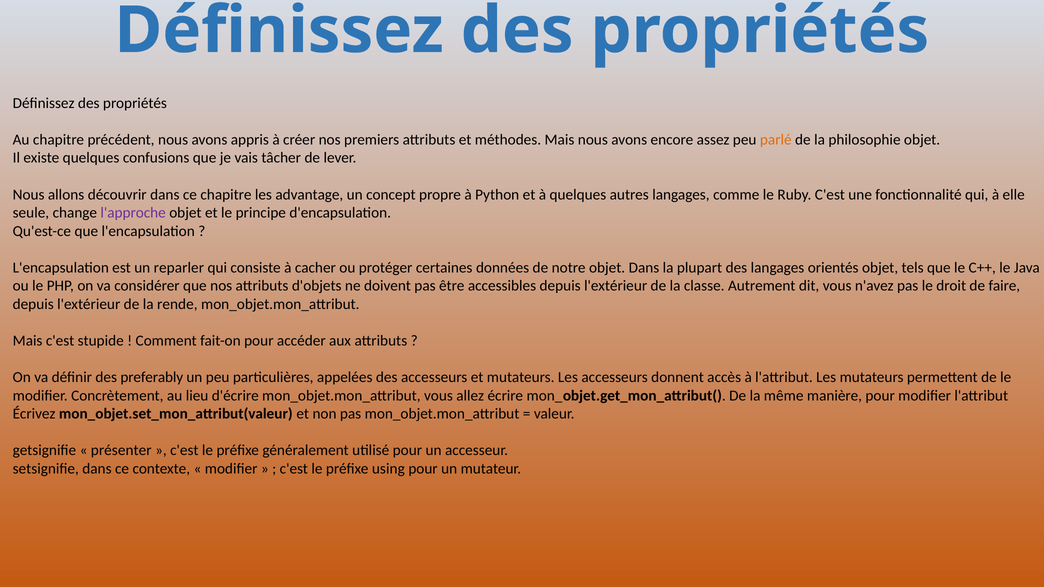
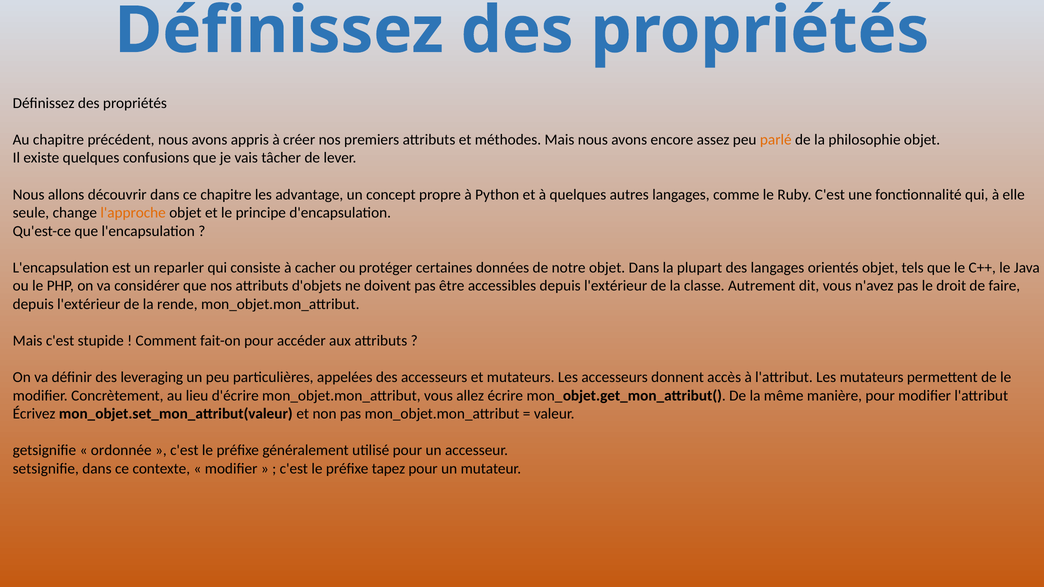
l'approche colour: purple -> orange
preferably: preferably -> leveraging
présenter: présenter -> ordonnée
using: using -> tapez
